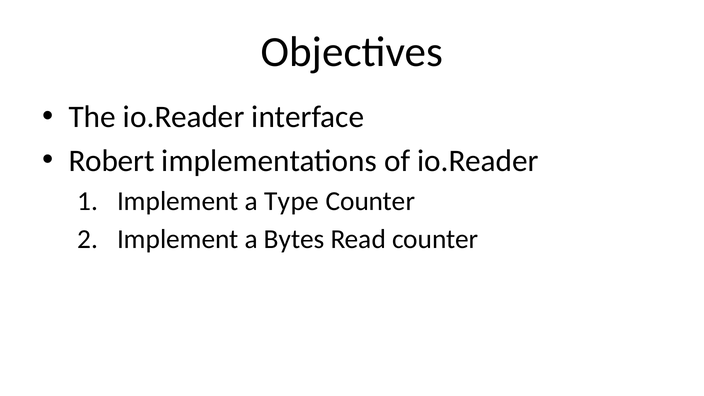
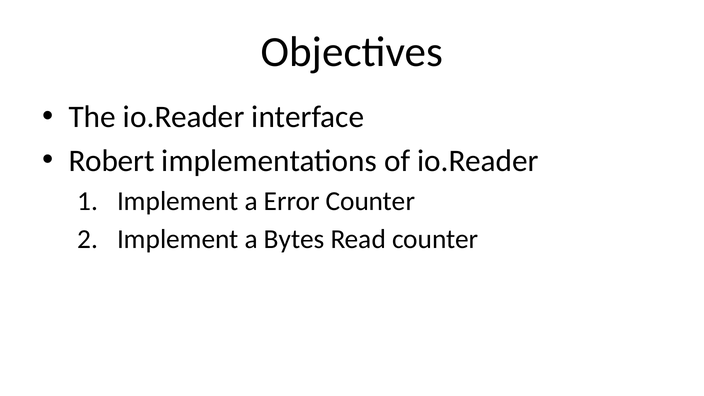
Type: Type -> Error
